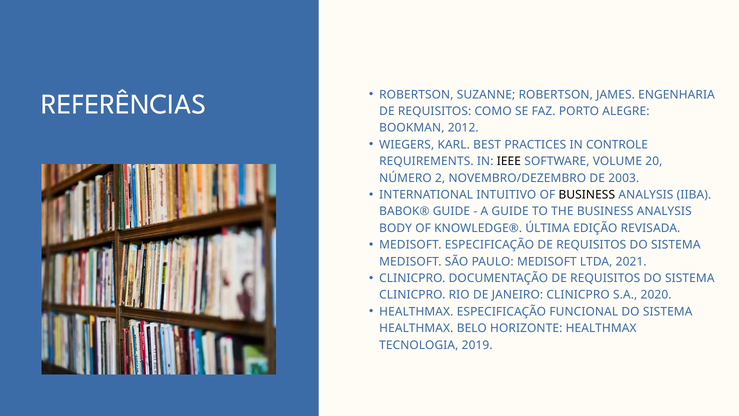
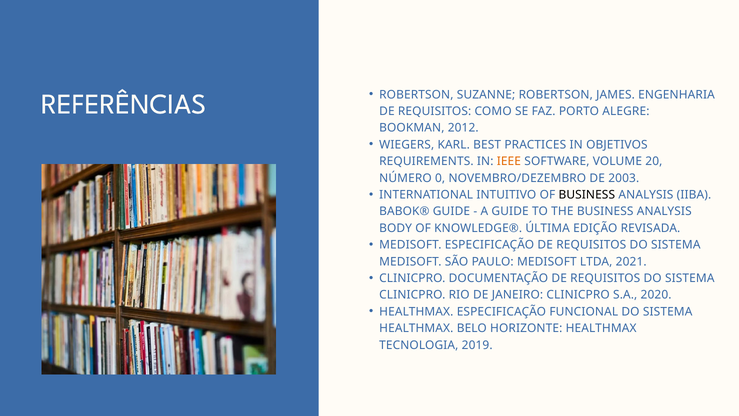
CONTROLE: CONTROLE -> OBJETIVOS
IEEE colour: black -> orange
2: 2 -> 0
